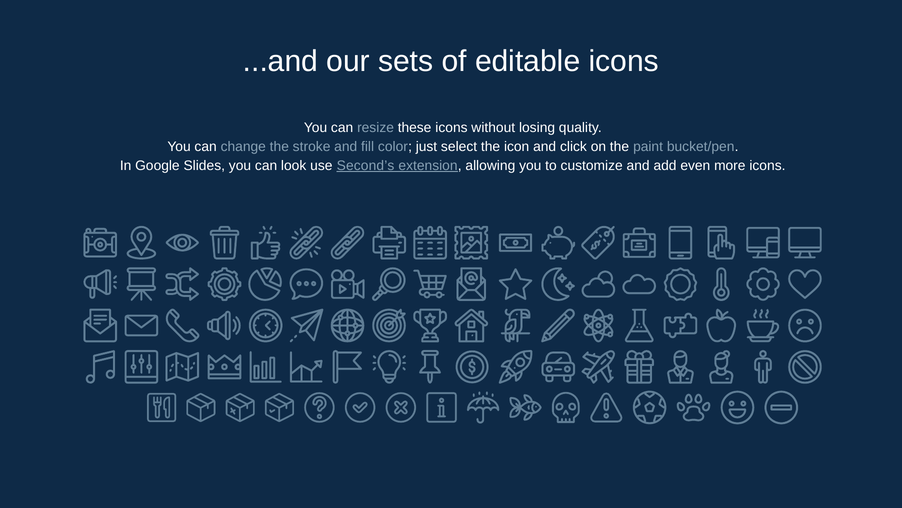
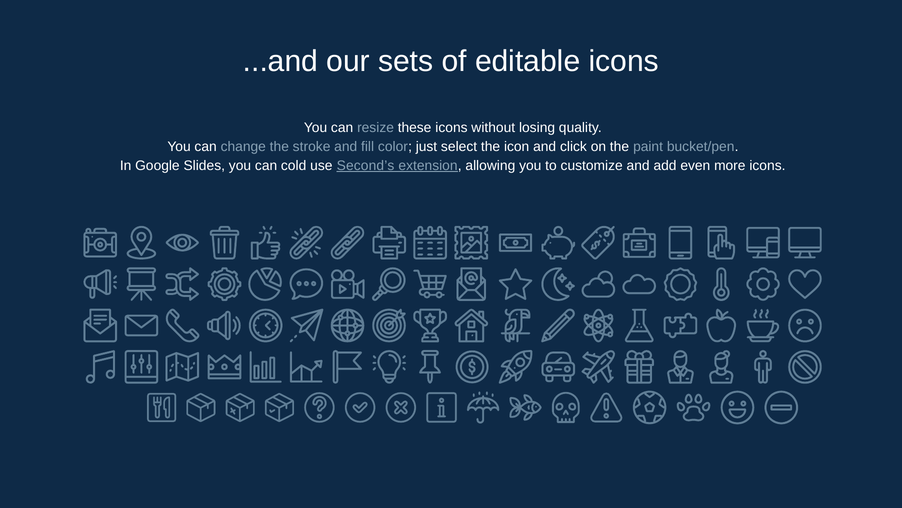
look: look -> cold
